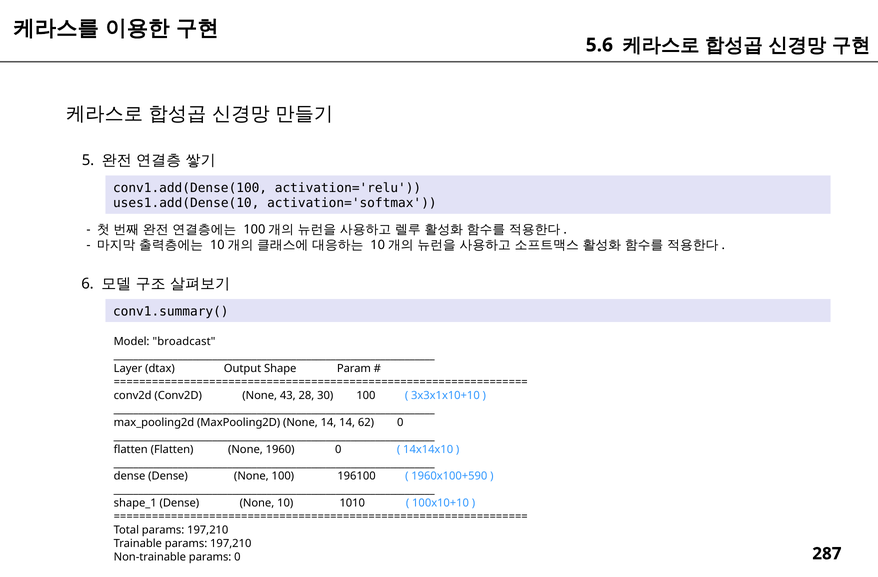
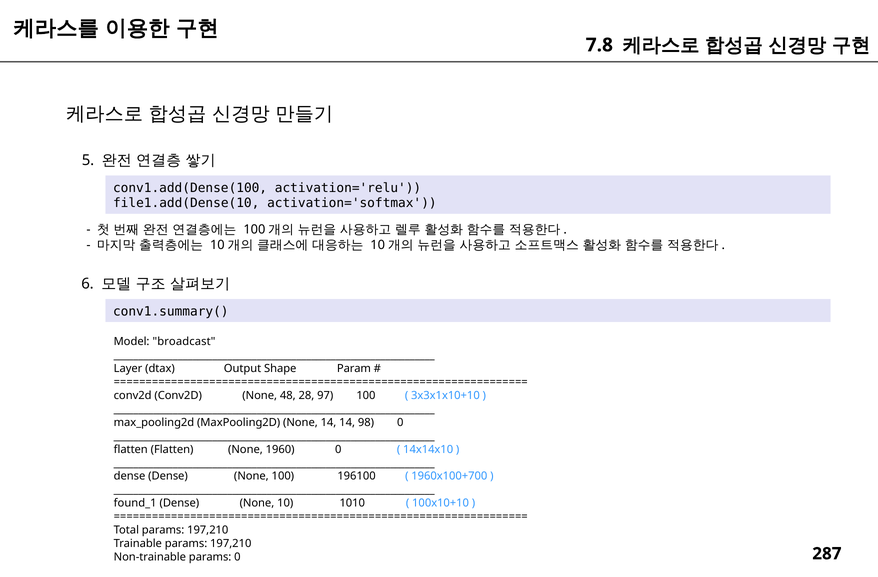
5.6: 5.6 -> 7.8
uses1.add(Dense(10: uses1.add(Dense(10 -> file1.add(Dense(10
43: 43 -> 48
30: 30 -> 97
62: 62 -> 98
1960x100+590: 1960x100+590 -> 1960x100+700
shape_1: shape_1 -> found_1
